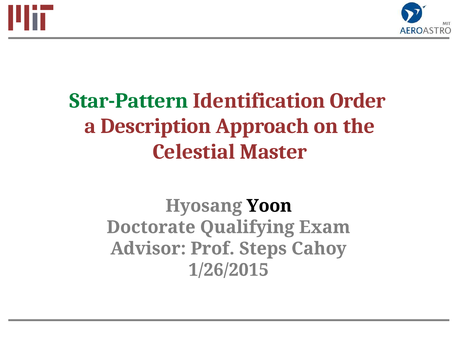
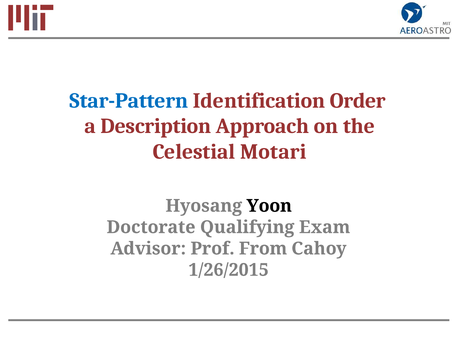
Star-Pattern colour: green -> blue
Master: Master -> Motari
Steps: Steps -> From
